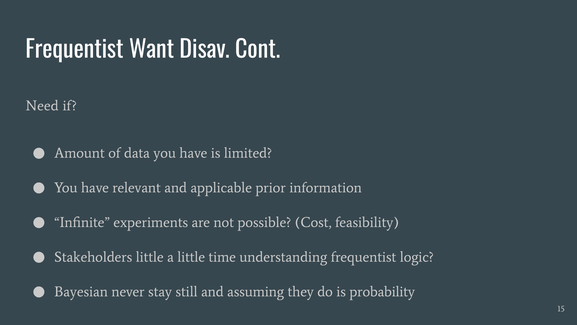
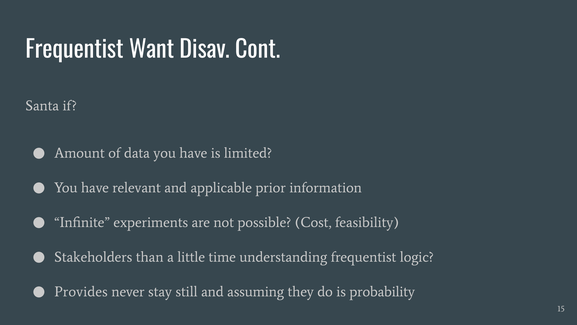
Need: Need -> Santa
Stakeholders little: little -> than
Bayesian: Bayesian -> Provides
